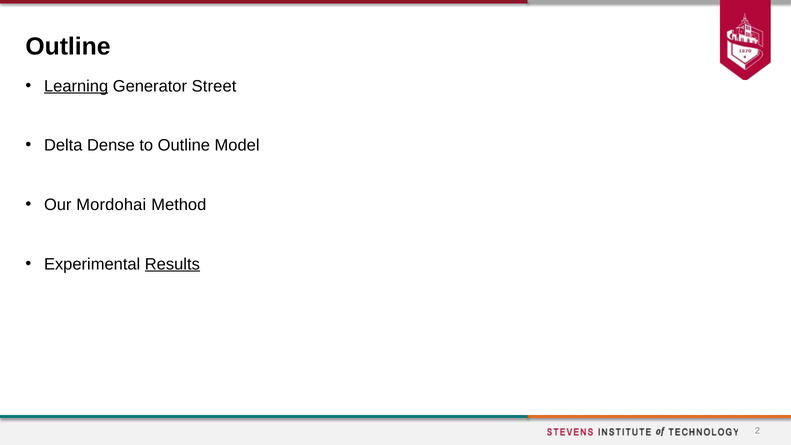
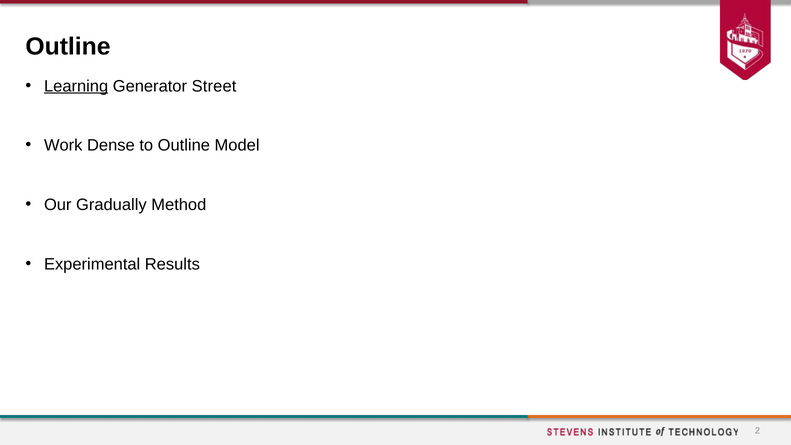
Delta: Delta -> Work
Mordohai: Mordohai -> Gradually
Results underline: present -> none
